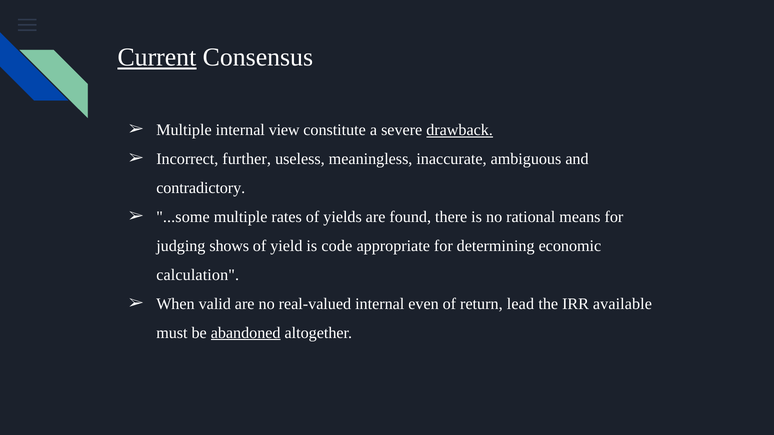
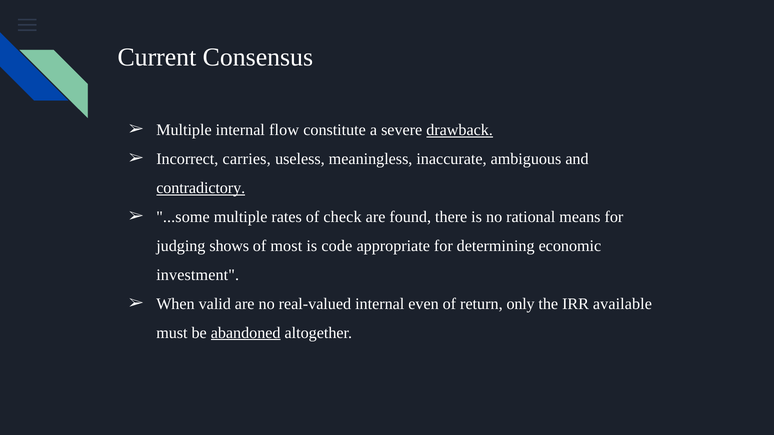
Current underline: present -> none
view: view -> flow
further: further -> carries
contradictory underline: none -> present
yields: yields -> check
yield: yield -> most
calculation: calculation -> investment
lead: lead -> only
